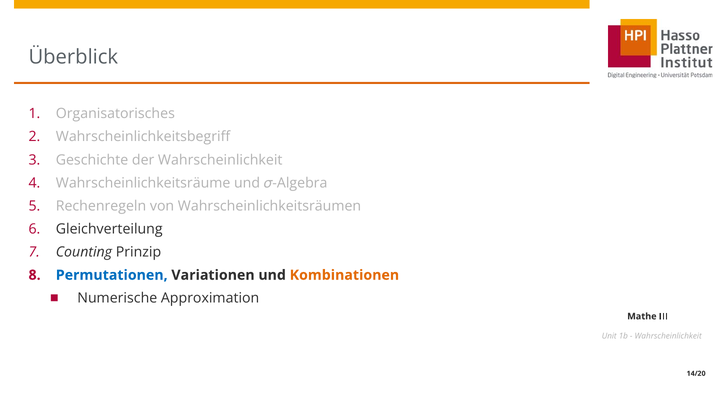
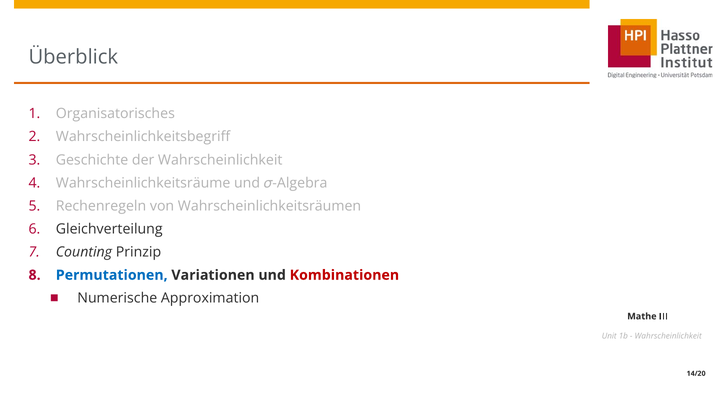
Kombinationen colour: orange -> red
